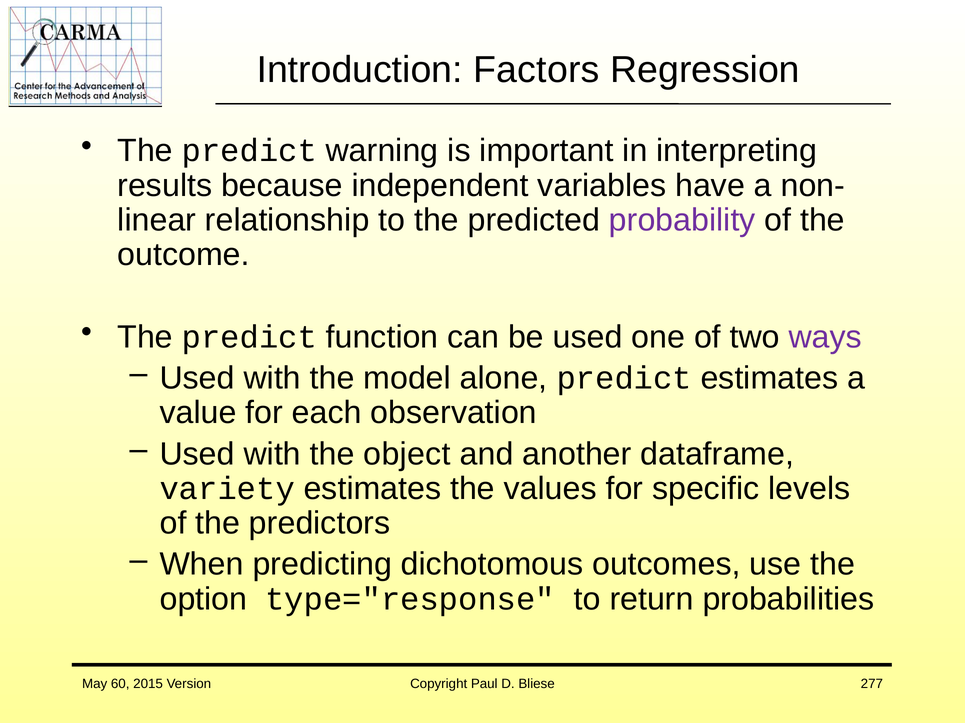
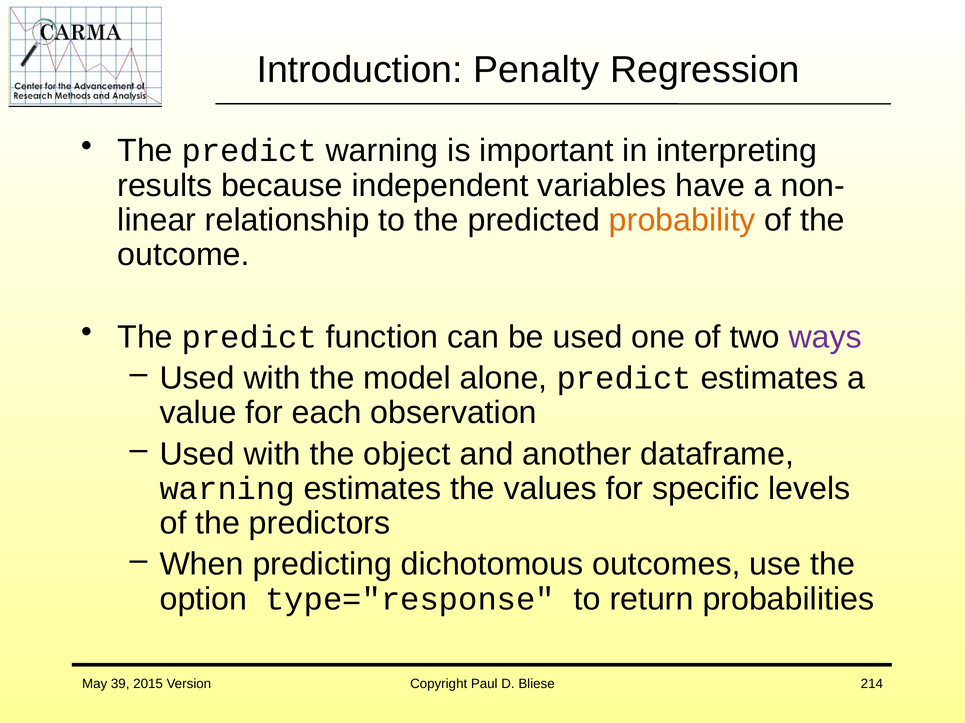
Factors: Factors -> Penalty
probability colour: purple -> orange
variety at (227, 489): variety -> warning
60: 60 -> 39
277: 277 -> 214
